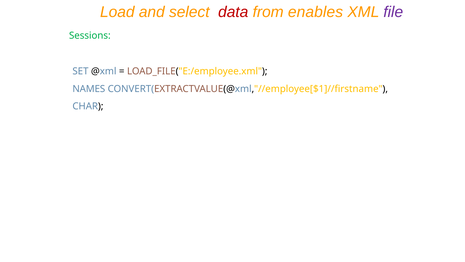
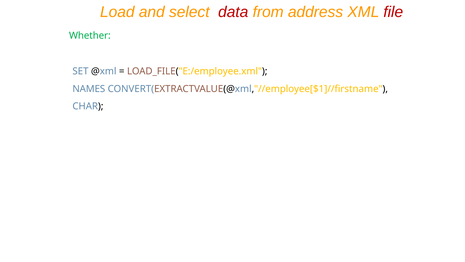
enables: enables -> address
file colour: purple -> red
Sessions: Sessions -> Whether
